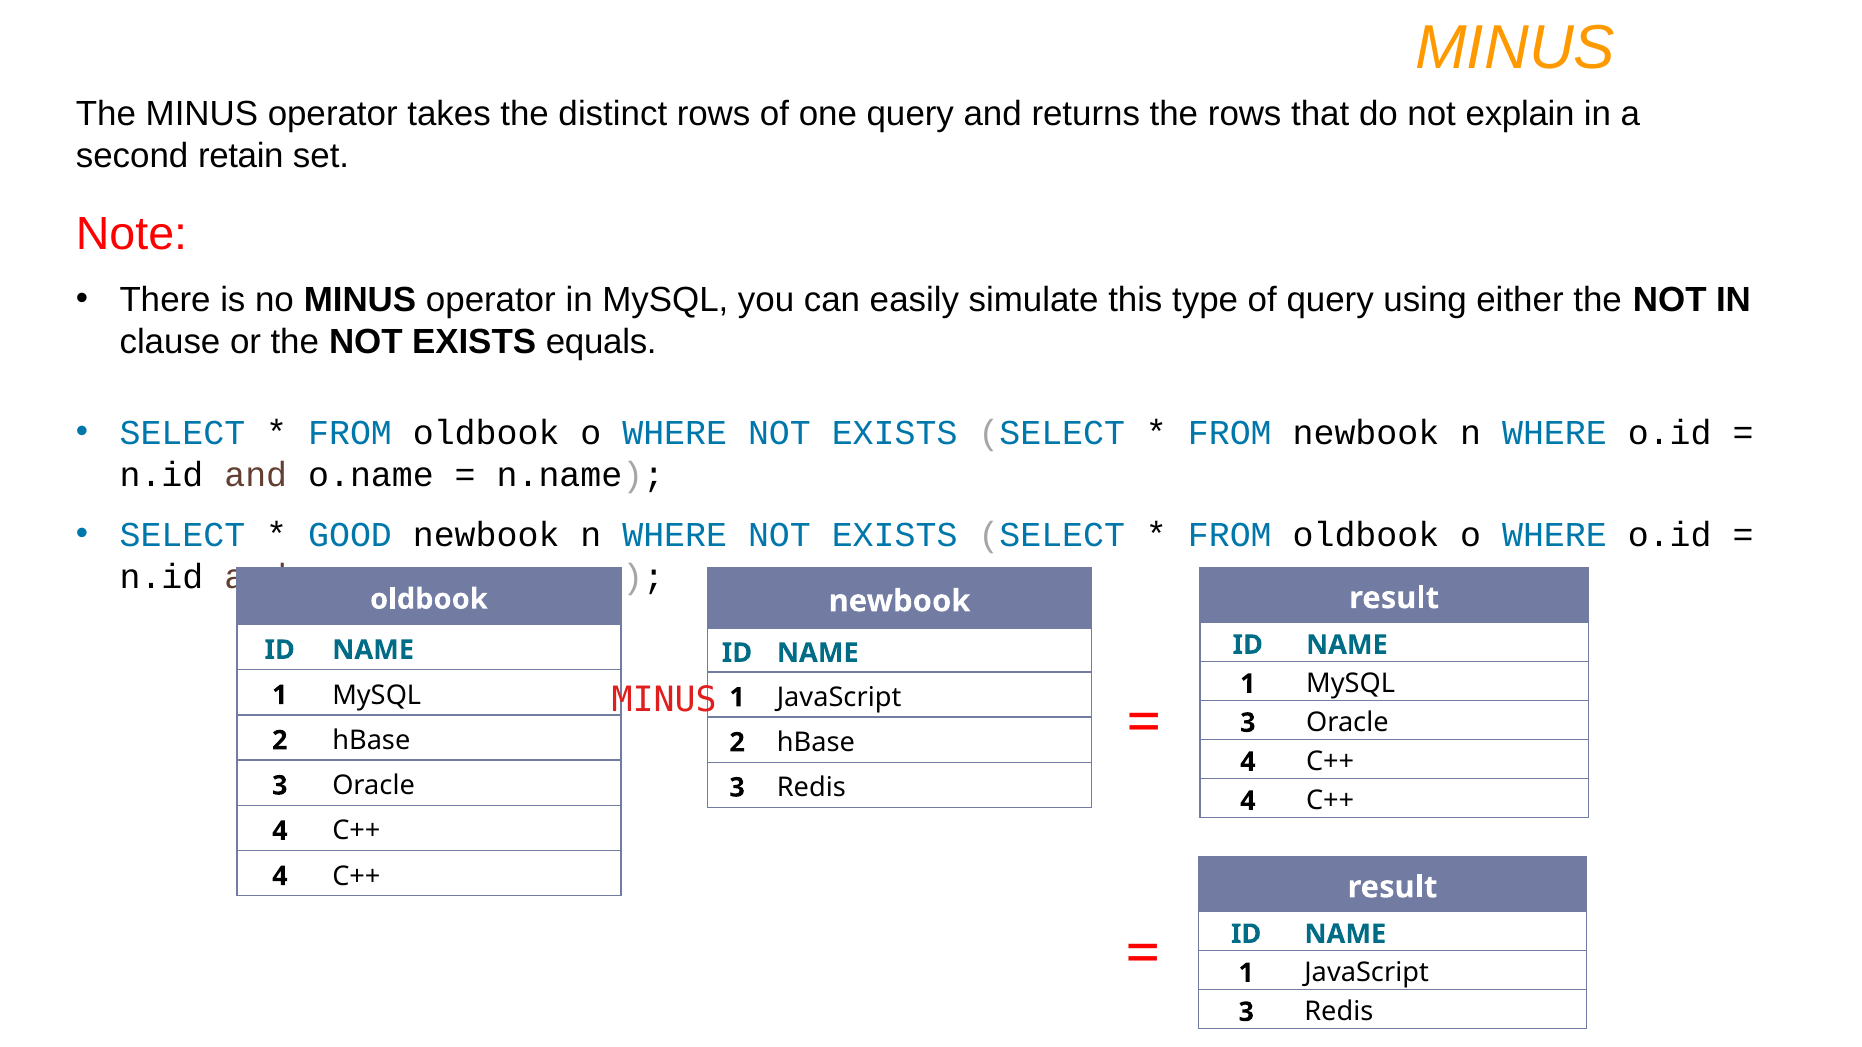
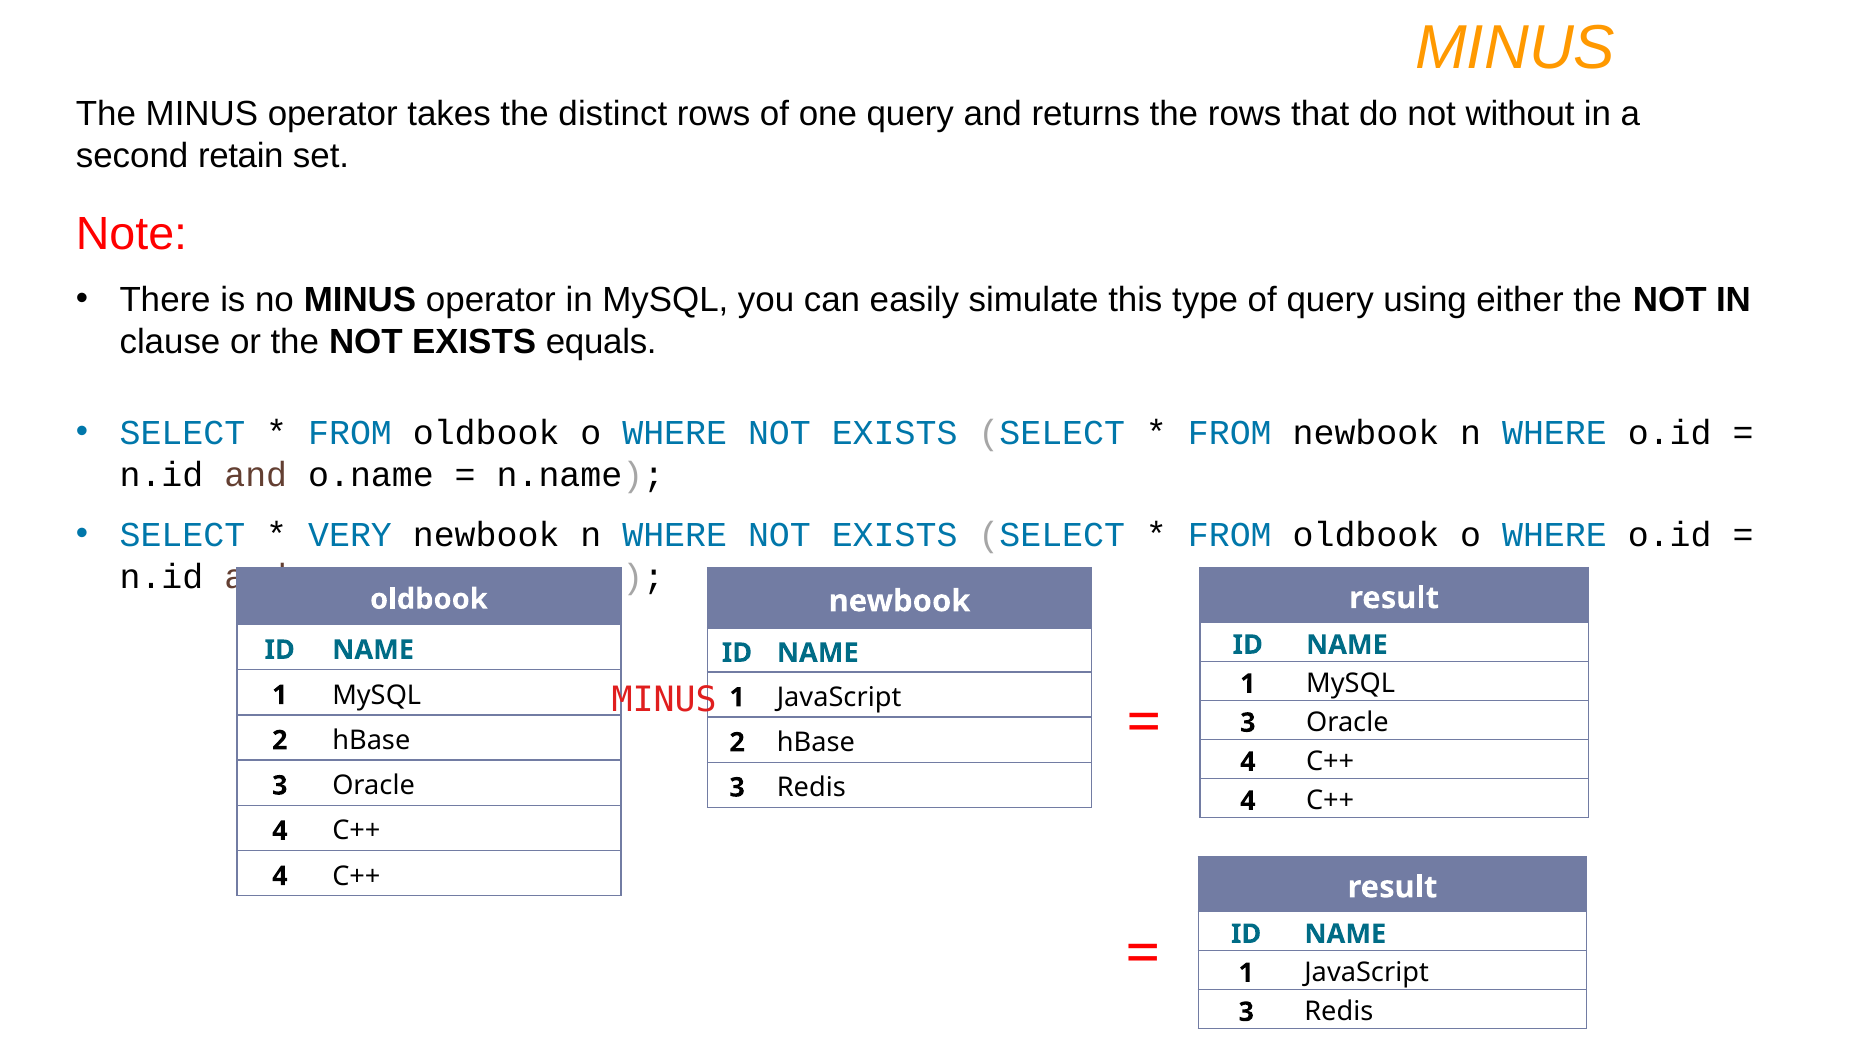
explain: explain -> without
GOOD: GOOD -> VERY
